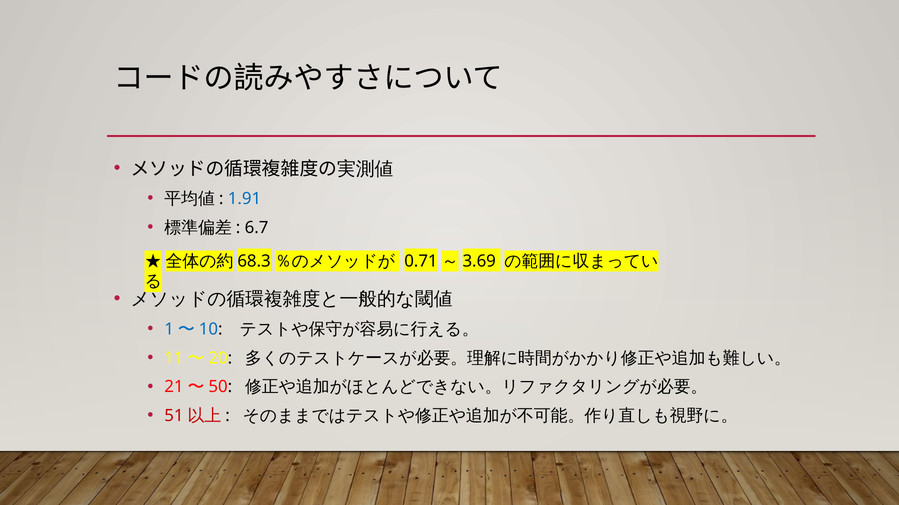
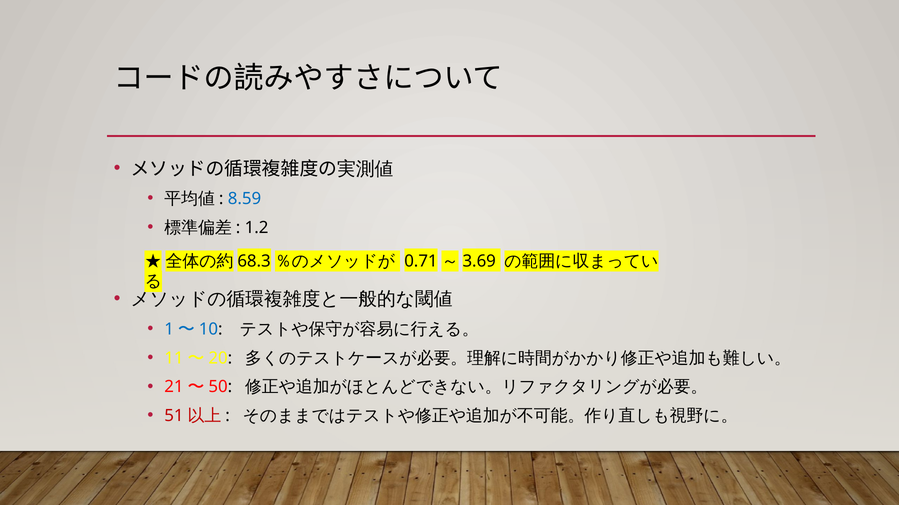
1.91: 1.91 -> 8.59
6.7: 6.7 -> 1.2
